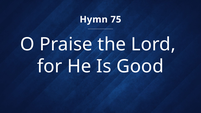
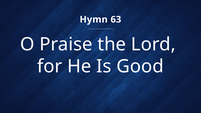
75: 75 -> 63
